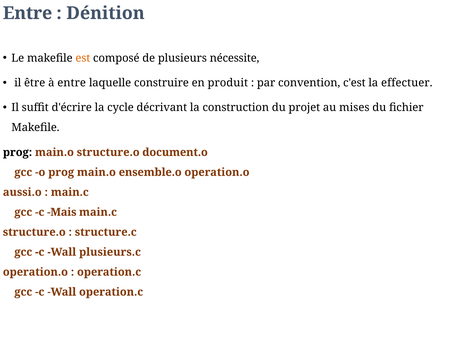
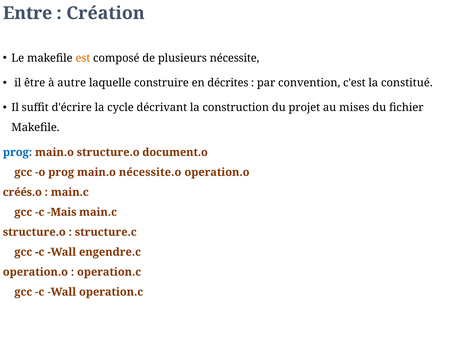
Dénition: Dénition -> Création
à entre: entre -> autre
produit: produit -> décrites
effectuer: effectuer -> constitué
prog at (18, 152) colour: black -> blue
ensemble.o: ensemble.o -> nécessite.o
aussi.o: aussi.o -> créés.o
plusieurs.c: plusieurs.c -> engendre.c
